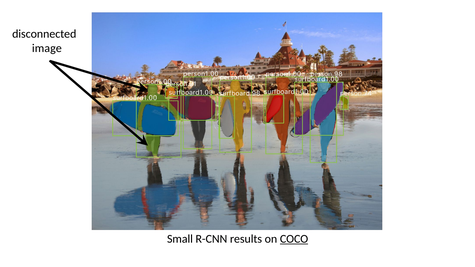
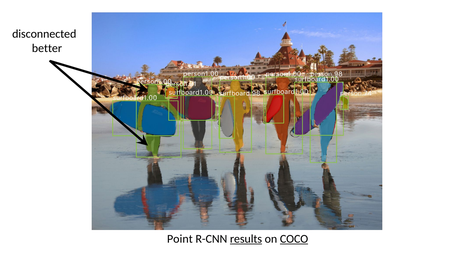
image: image -> better
Small: Small -> Point
results underline: none -> present
